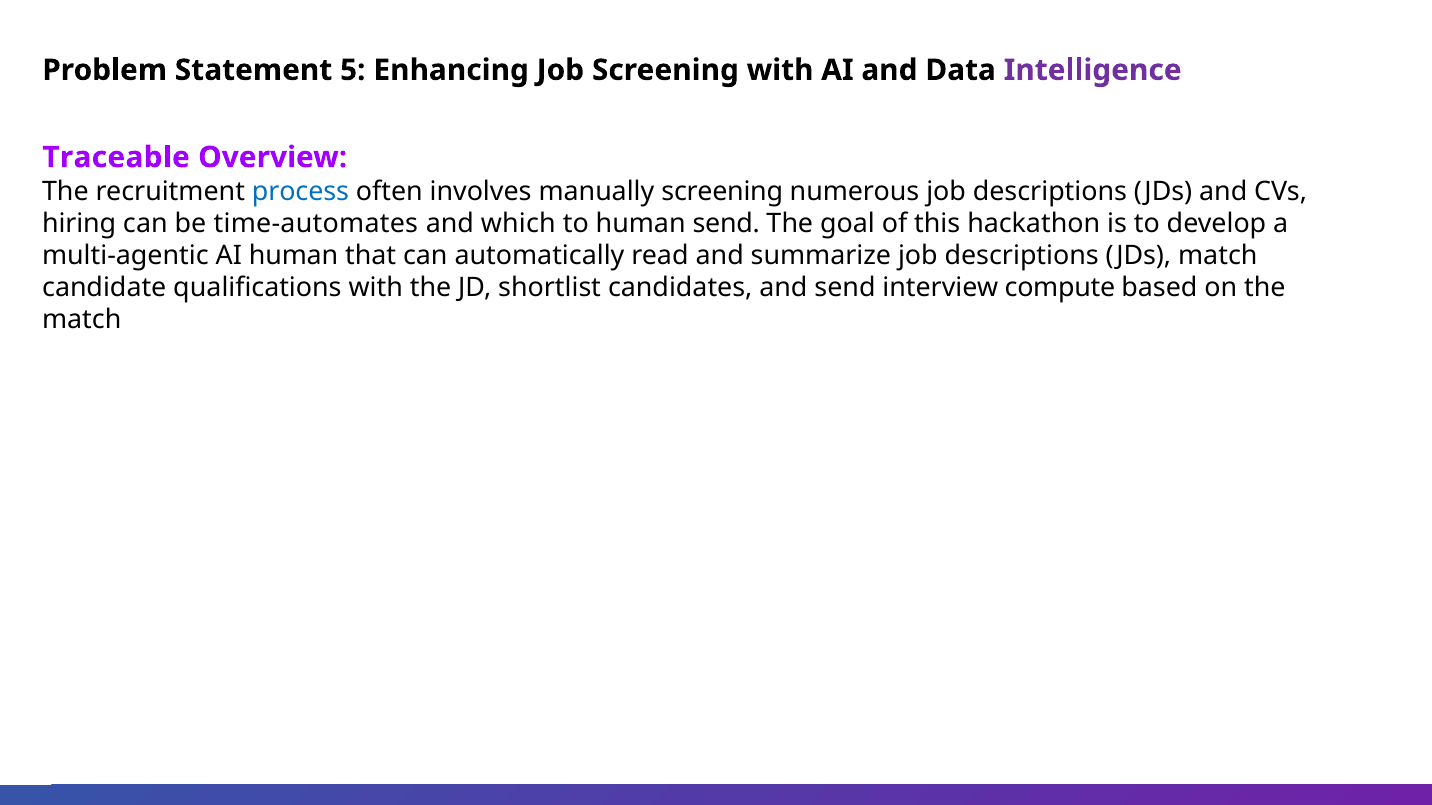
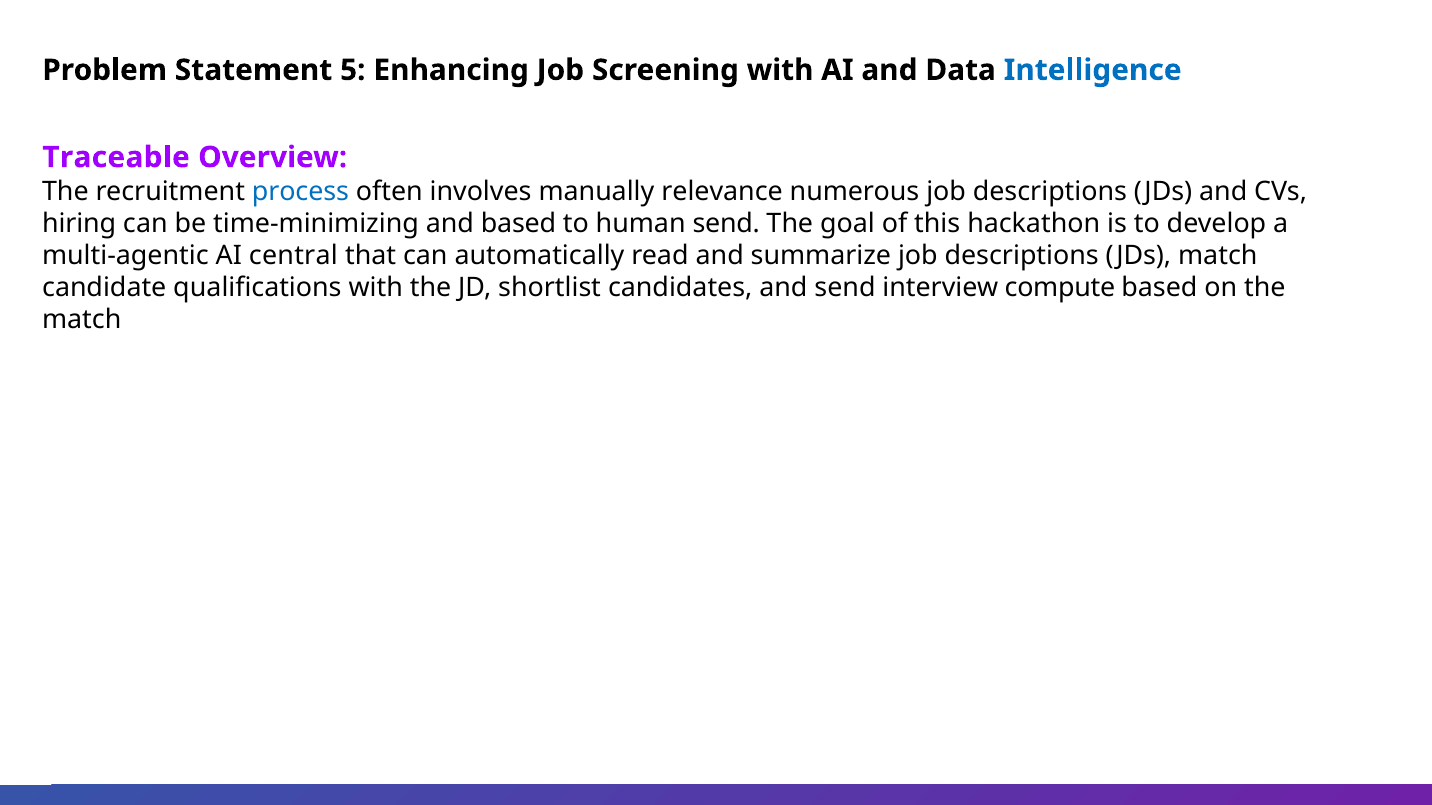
Intelligence colour: purple -> blue
manually screening: screening -> relevance
time-automates: time-automates -> time-minimizing
and which: which -> based
AI human: human -> central
